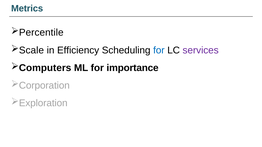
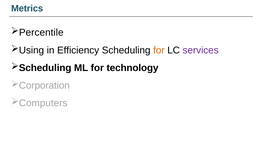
Scale: Scale -> Using
for at (159, 50) colour: blue -> orange
Computers at (45, 68): Computers -> Scheduling
importance: importance -> technology
Exploration: Exploration -> Computers
